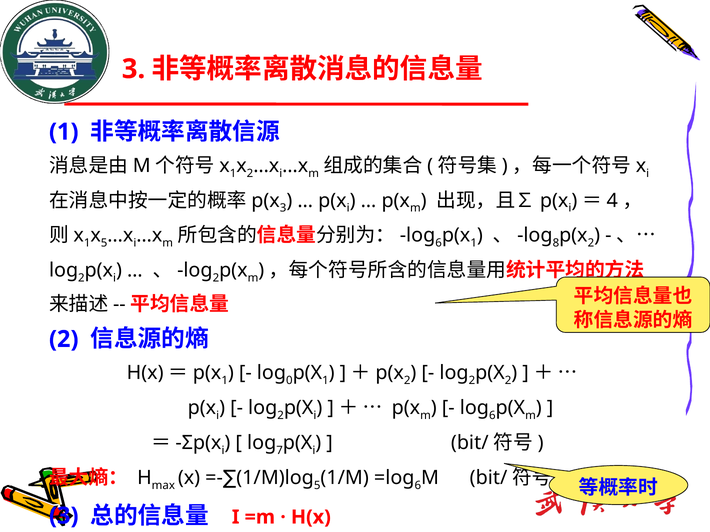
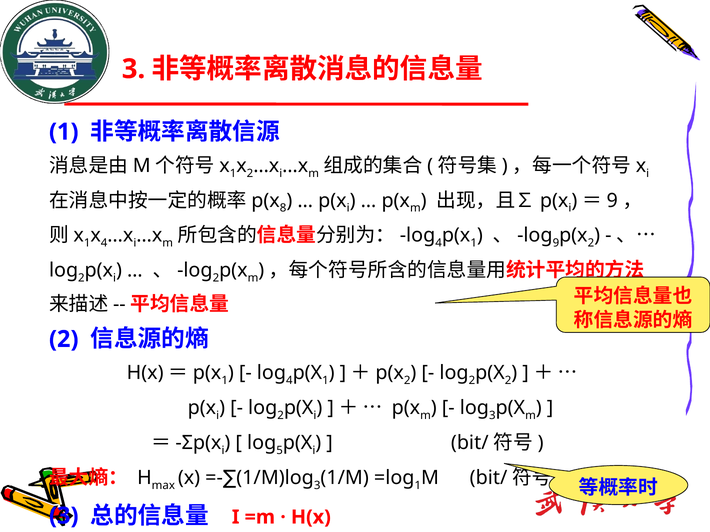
3 at (283, 208): 3 -> 8
4 at (612, 201): 4 -> 9
x 5: 5 -> 4
6 at (439, 243): 6 -> 4
8 at (556, 243): 8 -> 9
0 at (289, 381): 0 -> 4
6 at (492, 416): 6 -> 3
7: 7 -> 5
5 at (317, 486): 5 -> 3
6 at (418, 486): 6 -> 1
